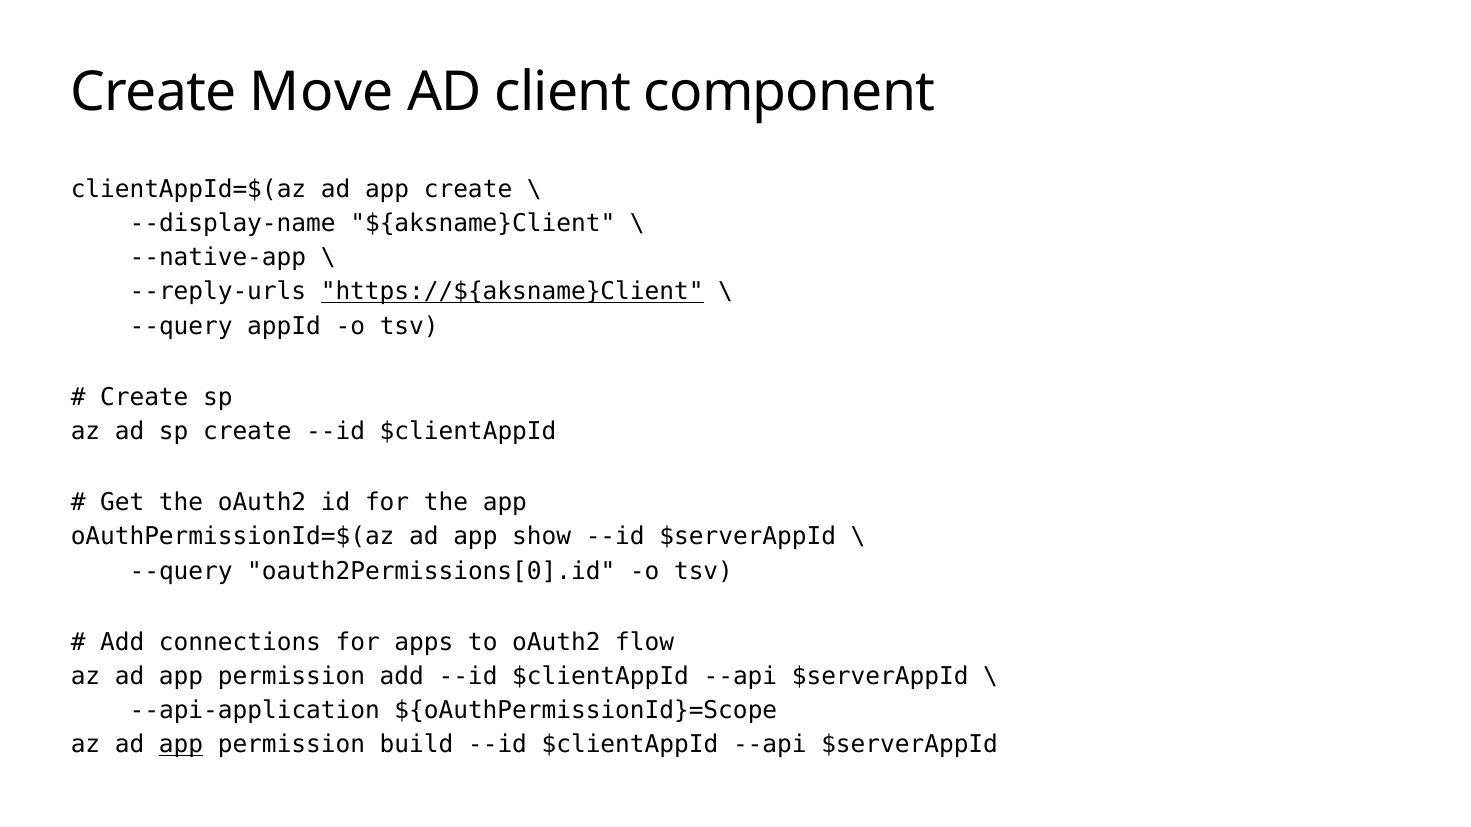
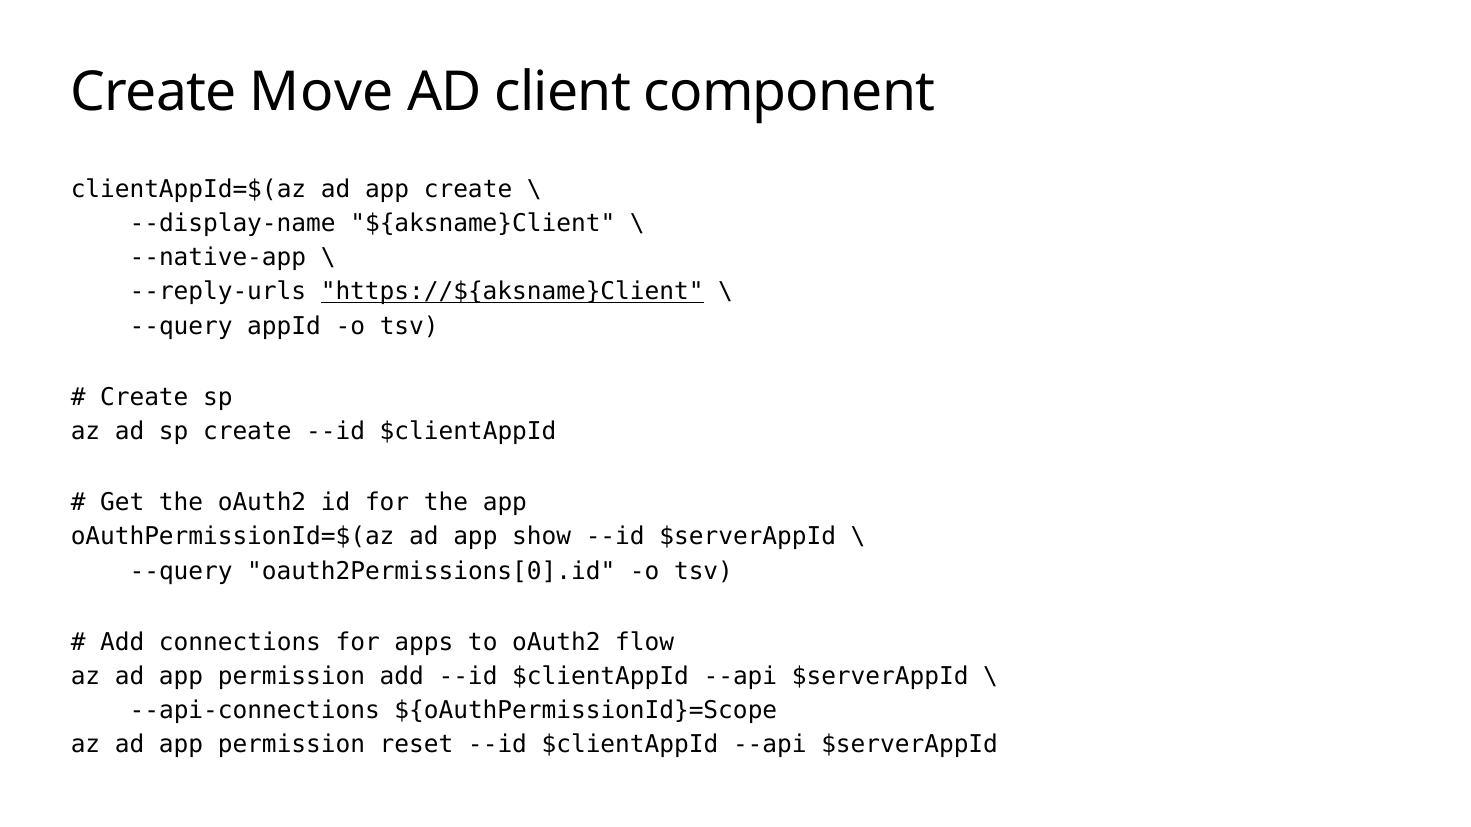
--api-application: --api-application -> --api-connections
app at (181, 745) underline: present -> none
build: build -> reset
